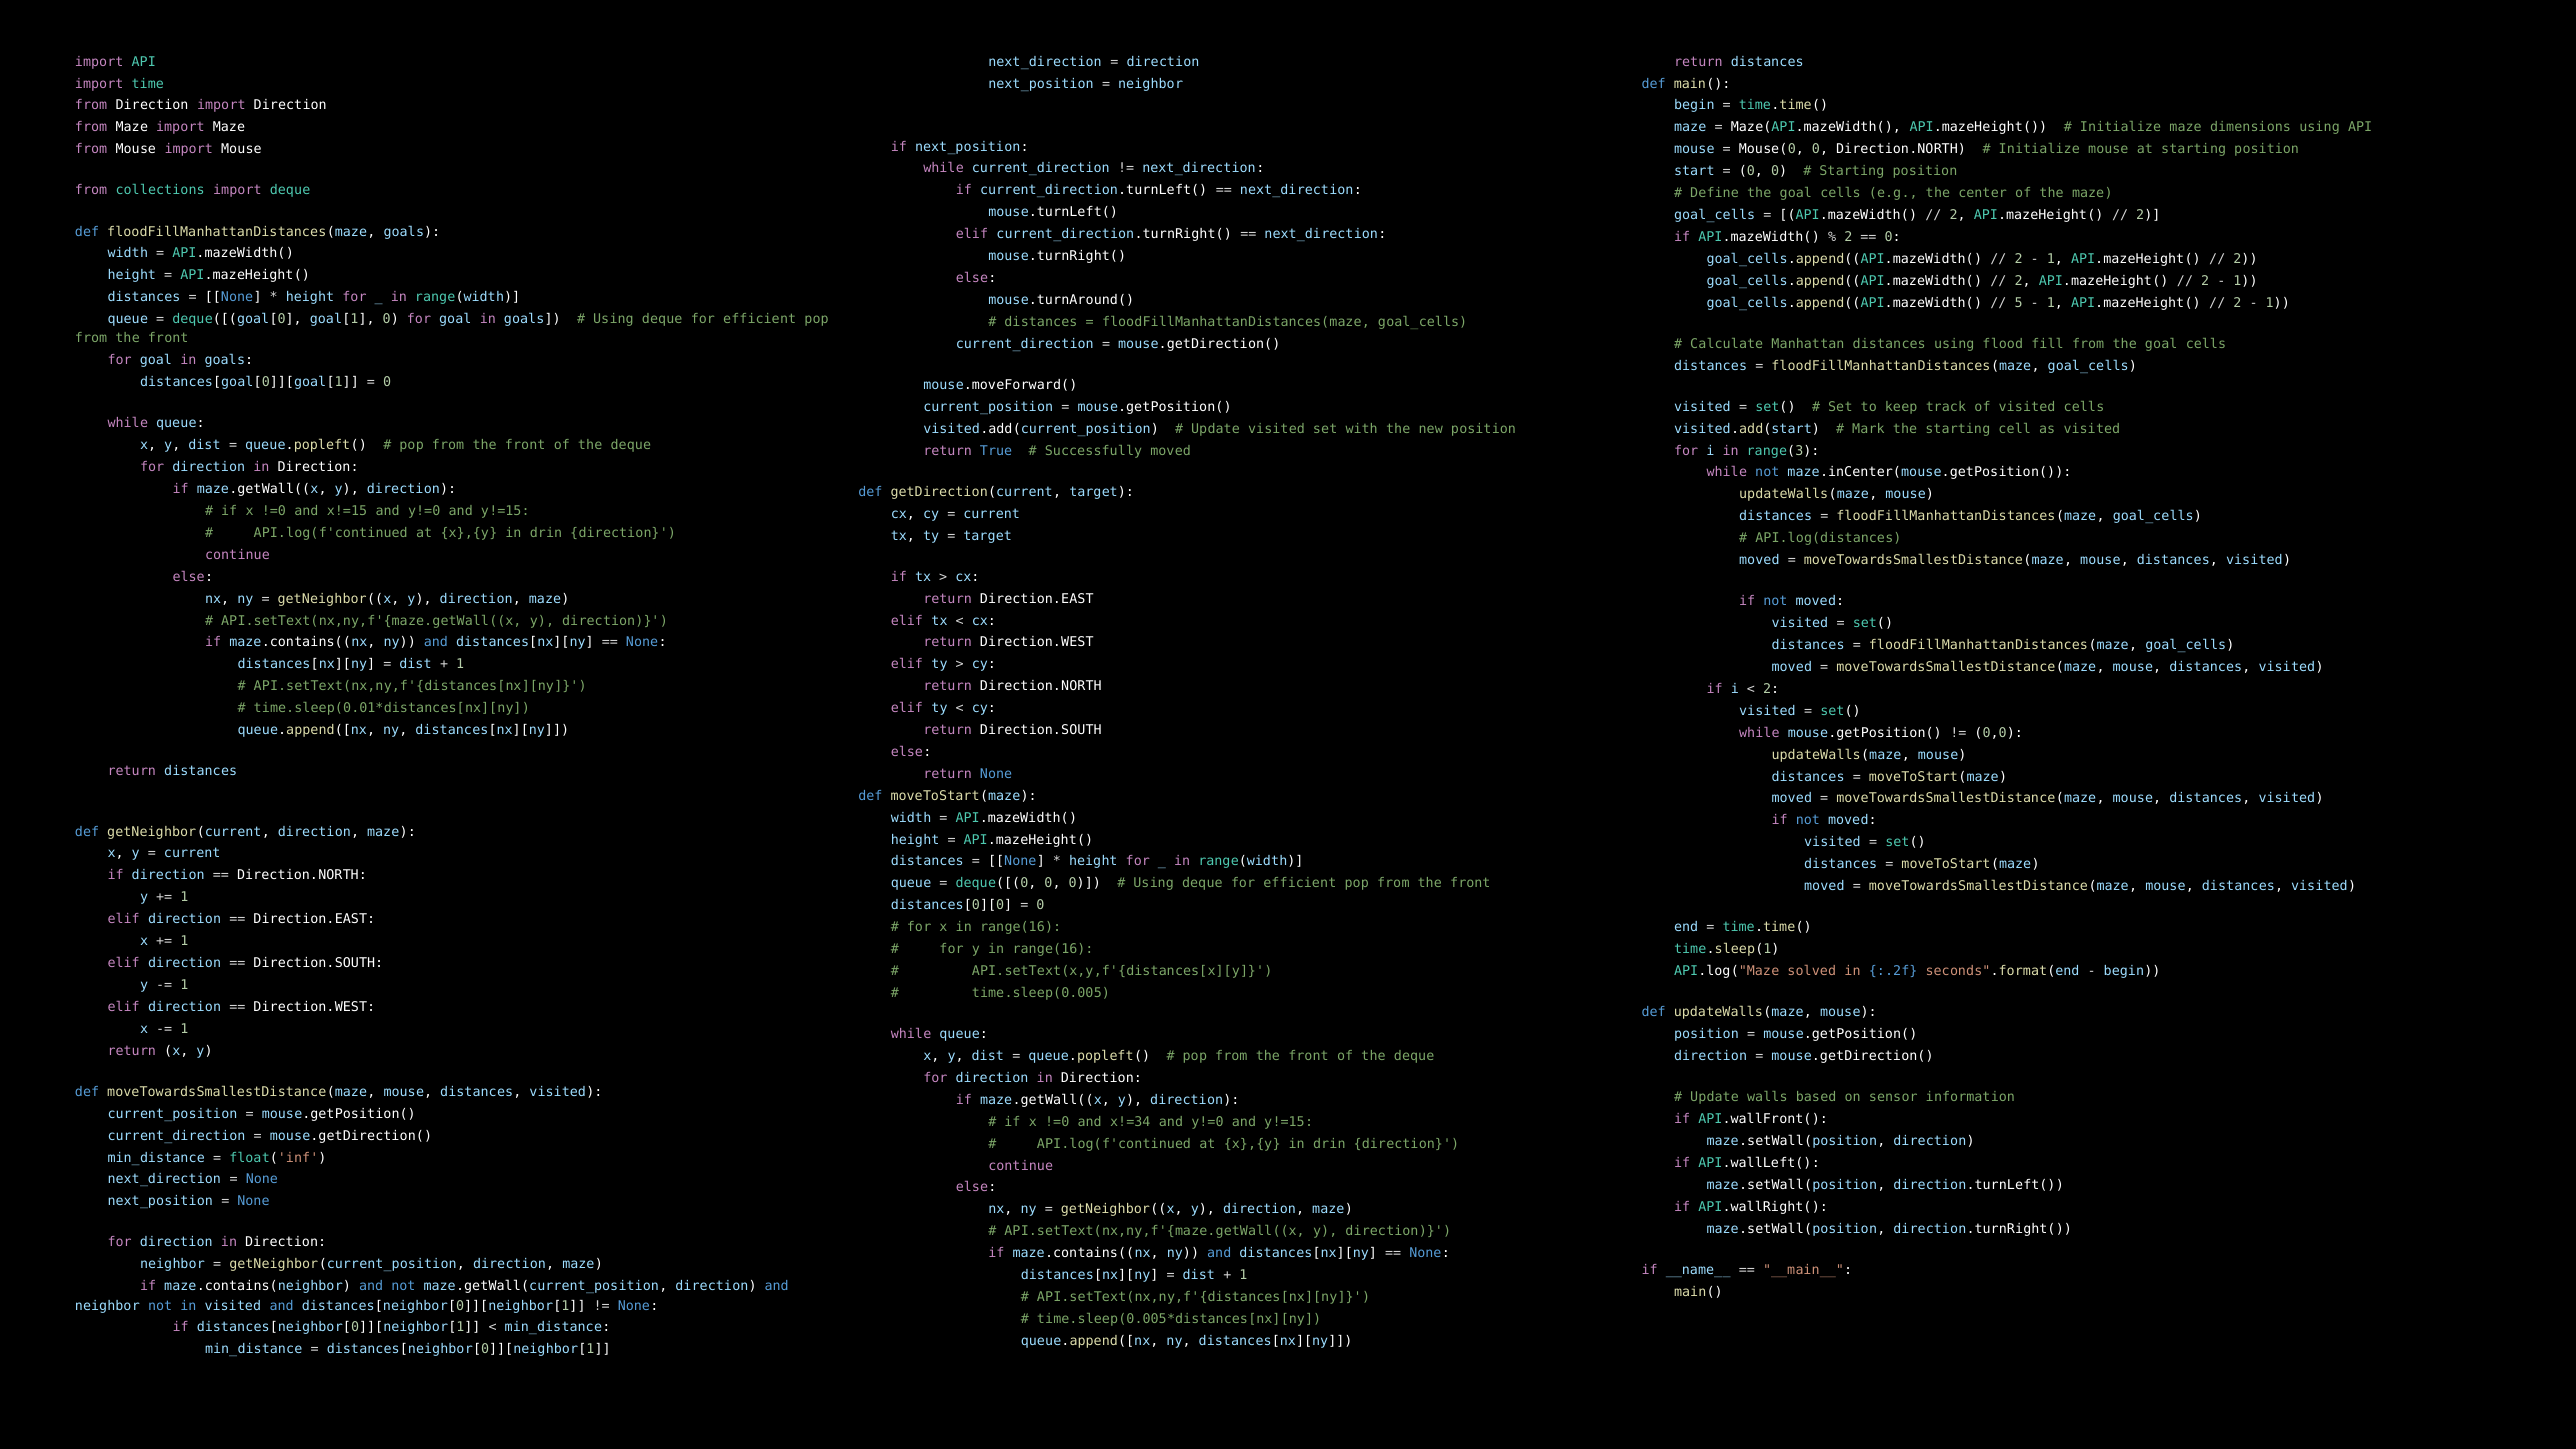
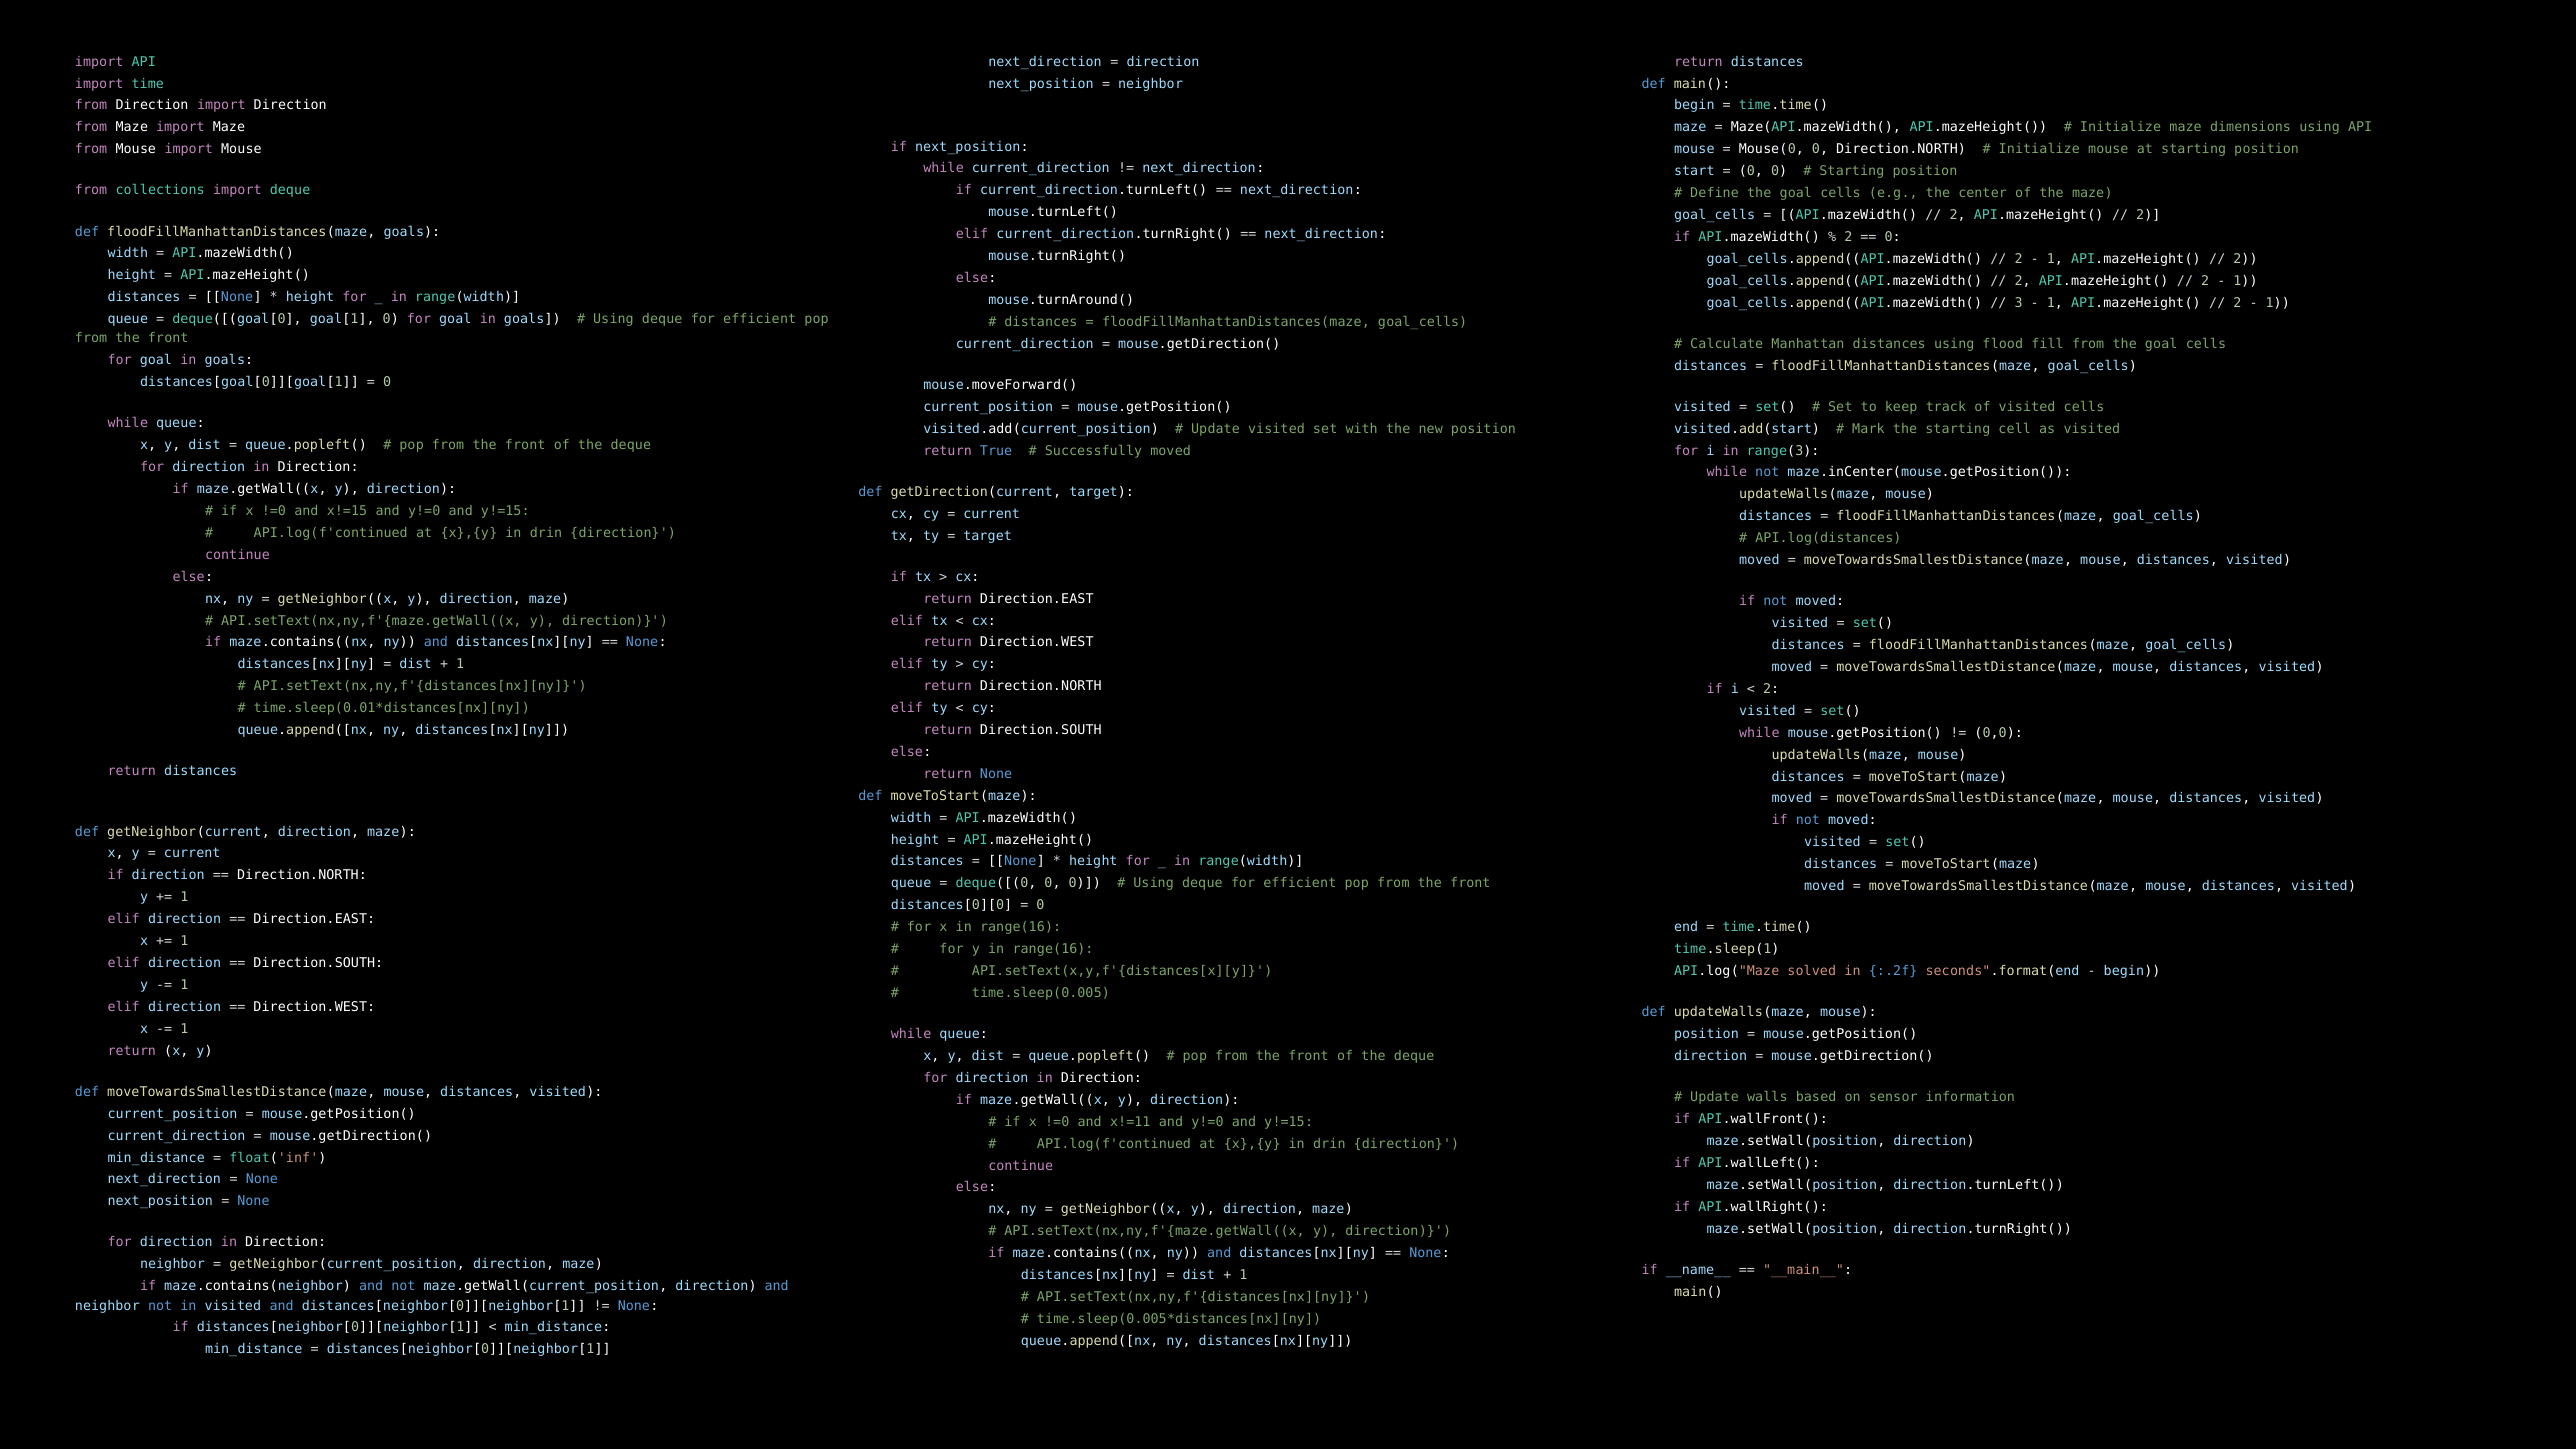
5: 5 -> 3
x!=34: x!=34 -> x!=11
